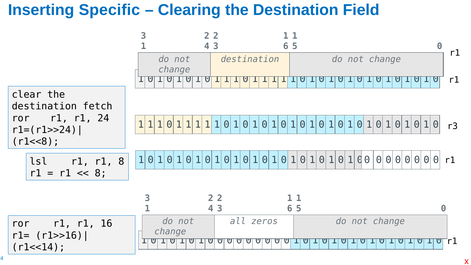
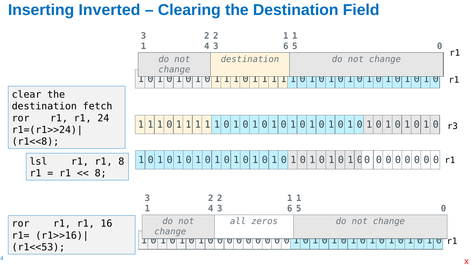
Specific: Specific -> Inverted
r1<<14: r1<<14 -> r1<<53
